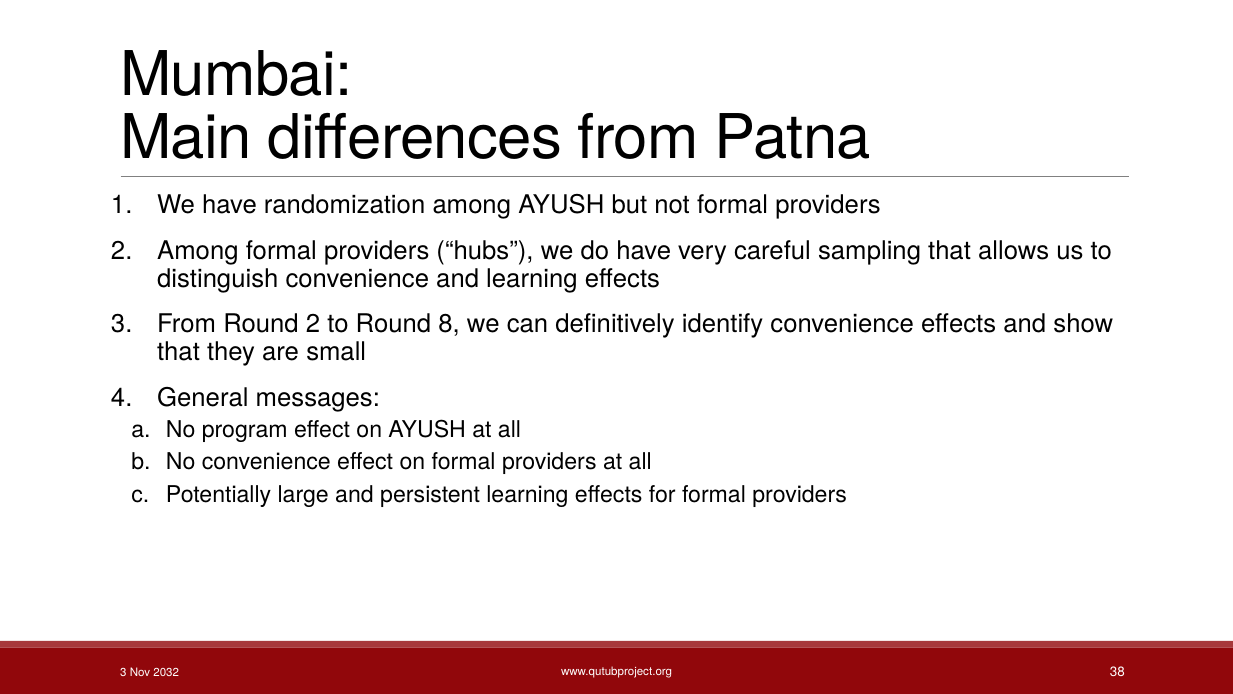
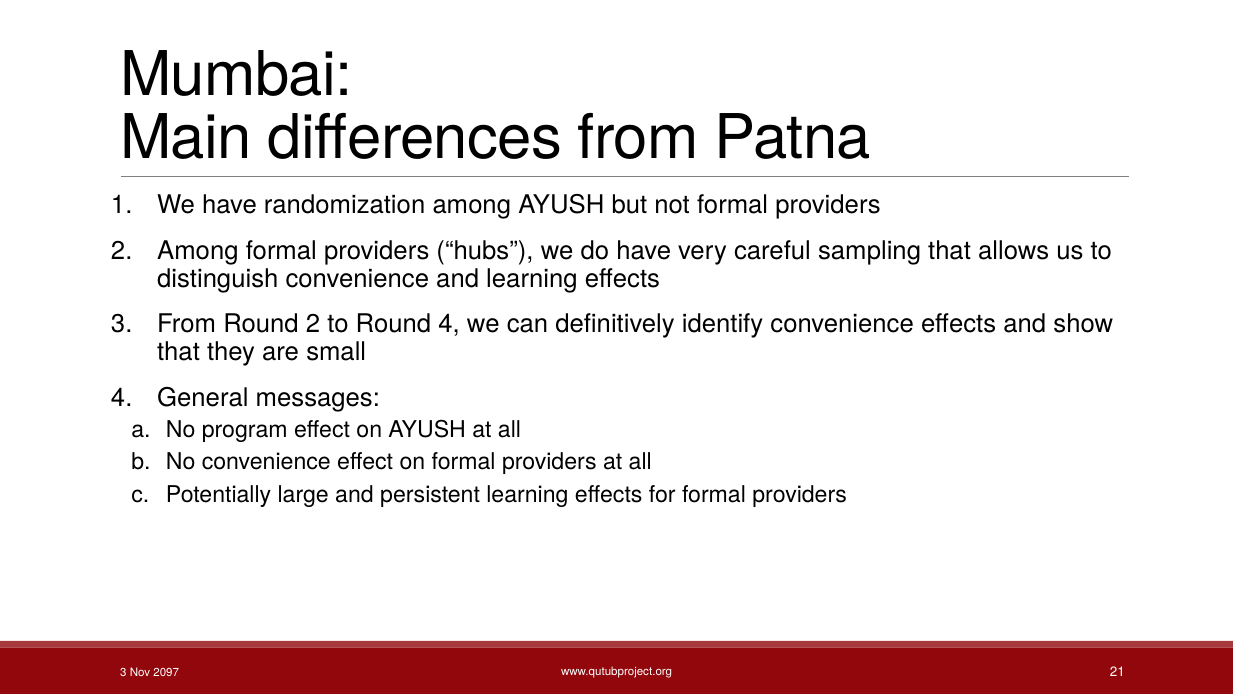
Round 8: 8 -> 4
38: 38 -> 21
2032: 2032 -> 2097
